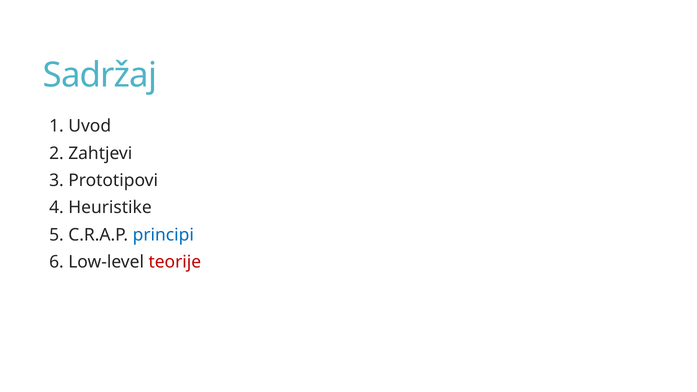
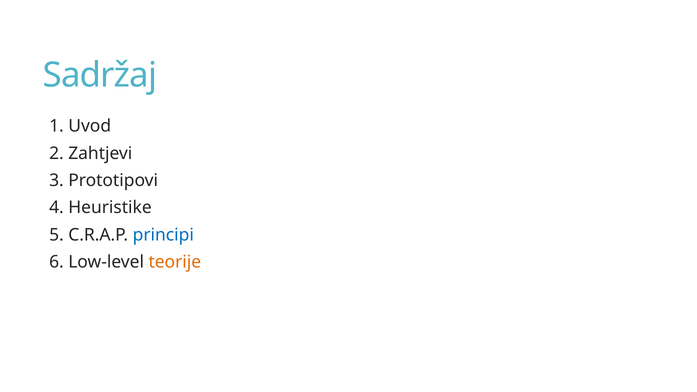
teorije colour: red -> orange
